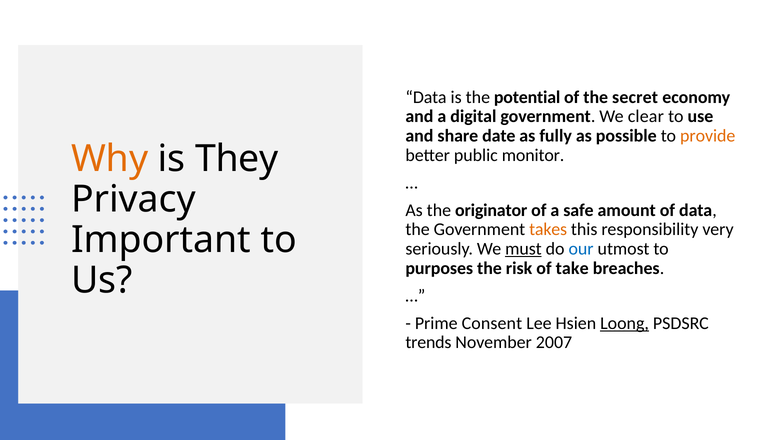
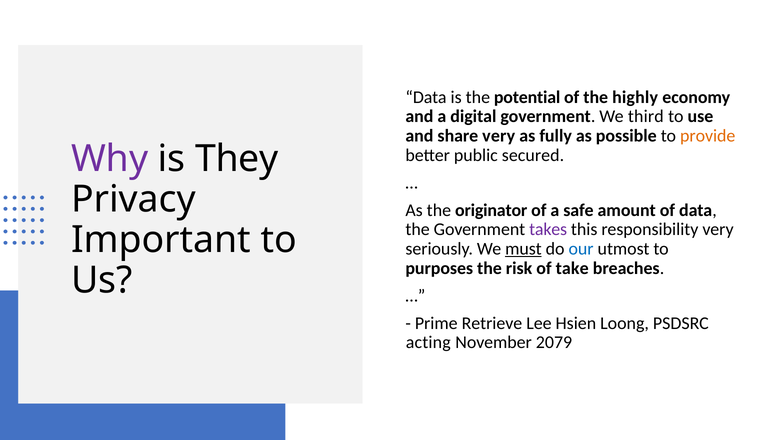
secret: secret -> highly
clear: clear -> third
share date: date -> very
monitor: monitor -> secured
Why colour: orange -> purple
takes colour: orange -> purple
Consent: Consent -> Retrieve
Loong underline: present -> none
trends: trends -> acting
2007: 2007 -> 2079
